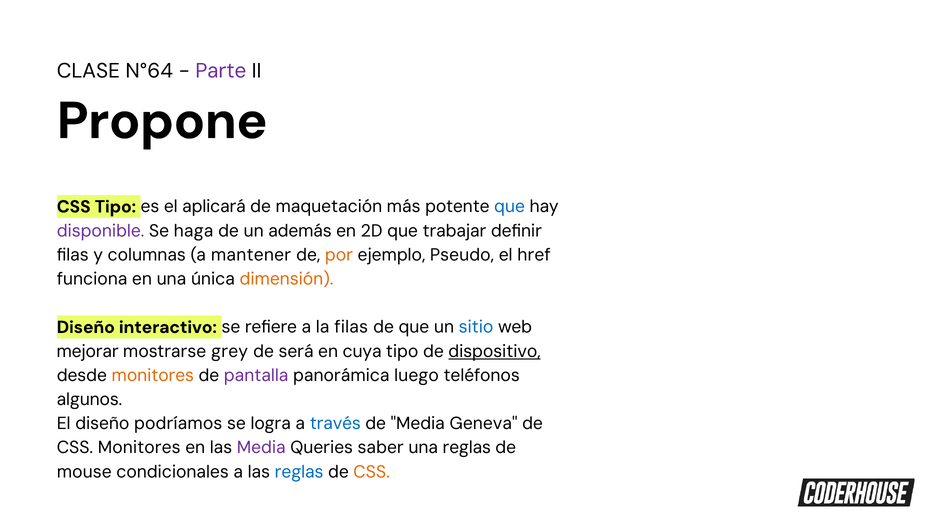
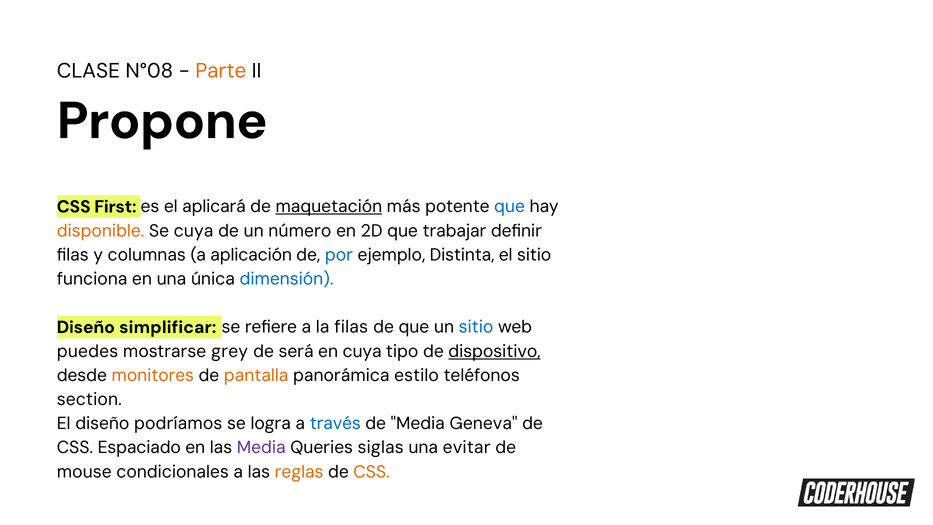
N°64: N°64 -> N°08
Parte colour: purple -> orange
CSS Tipo: Tipo -> First
maquetación underline: none -> present
disponible colour: purple -> orange
Se haga: haga -> cuya
además: además -> número
mantener: mantener -> aplicación
por colour: orange -> blue
Pseudo: Pseudo -> Distinta
el href: href -> sitio
dimensión colour: orange -> blue
interactivo: interactivo -> simplificar
mejorar: mejorar -> puedes
pantalla colour: purple -> orange
luego: luego -> estilo
algunos: algunos -> section
CSS Monitores: Monitores -> Espaciado
saber: saber -> siglas
una reglas: reglas -> evitar
reglas at (299, 472) colour: blue -> orange
